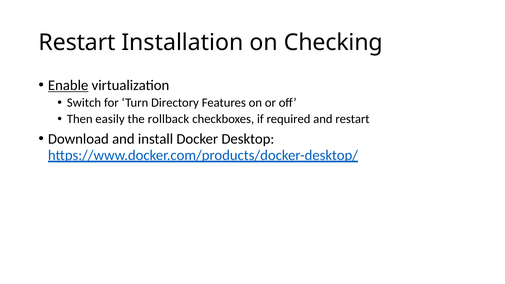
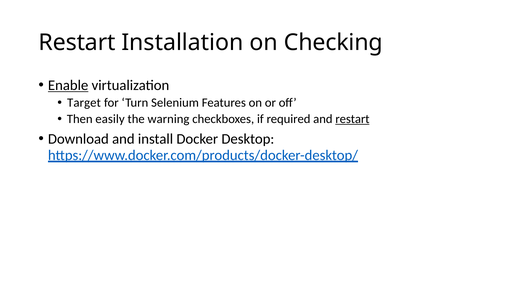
Switch: Switch -> Target
Directory: Directory -> Selenium
rollback: rollback -> warning
restart at (352, 119) underline: none -> present
